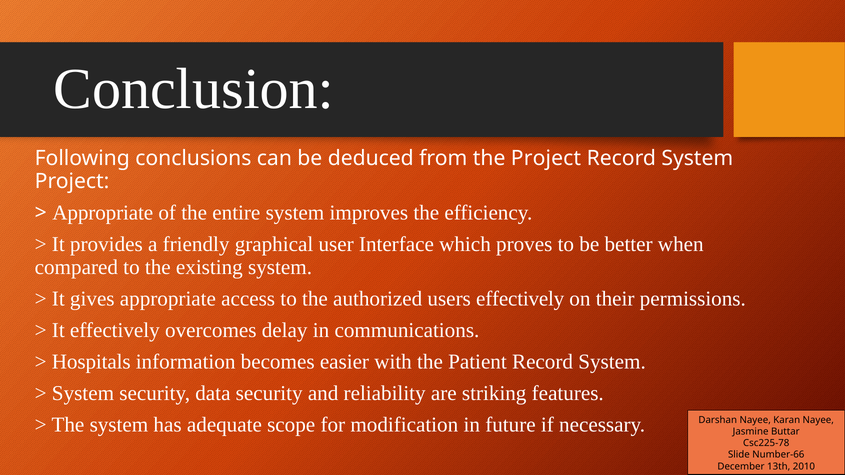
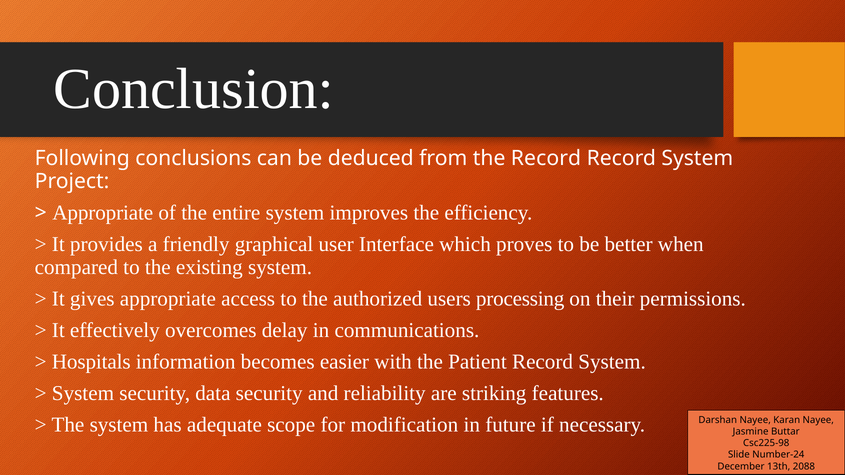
the Project: Project -> Record
users effectively: effectively -> processing
Csc225-78: Csc225-78 -> Csc225-98
Number-66: Number-66 -> Number-24
2010: 2010 -> 2088
